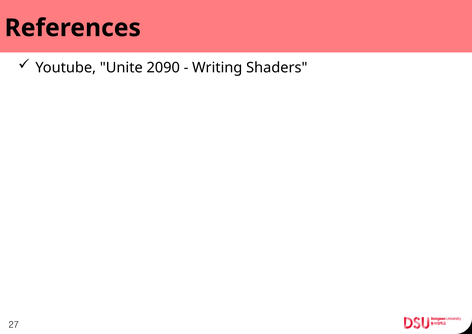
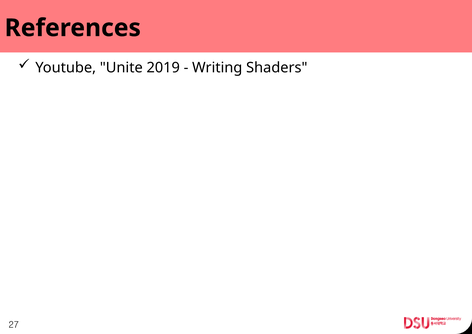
2090: 2090 -> 2019
